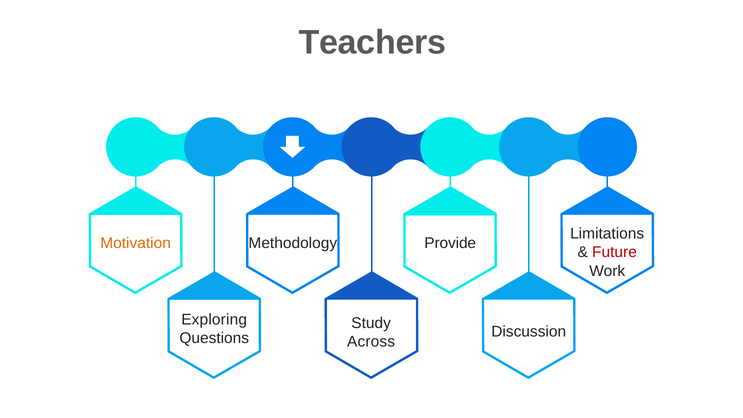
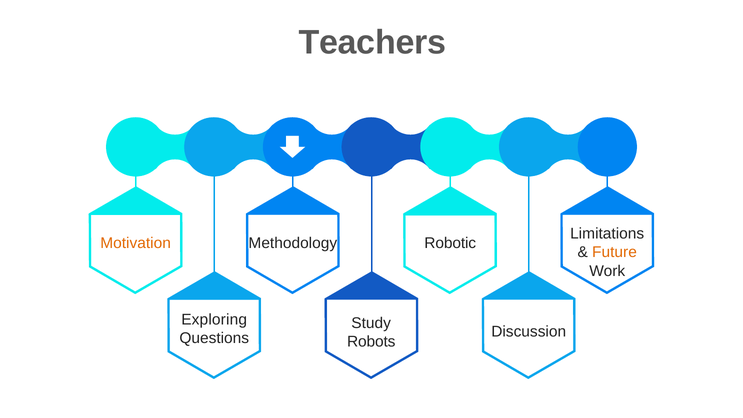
Provide: Provide -> Robotic
Future colour: red -> orange
Across: Across -> Robots
